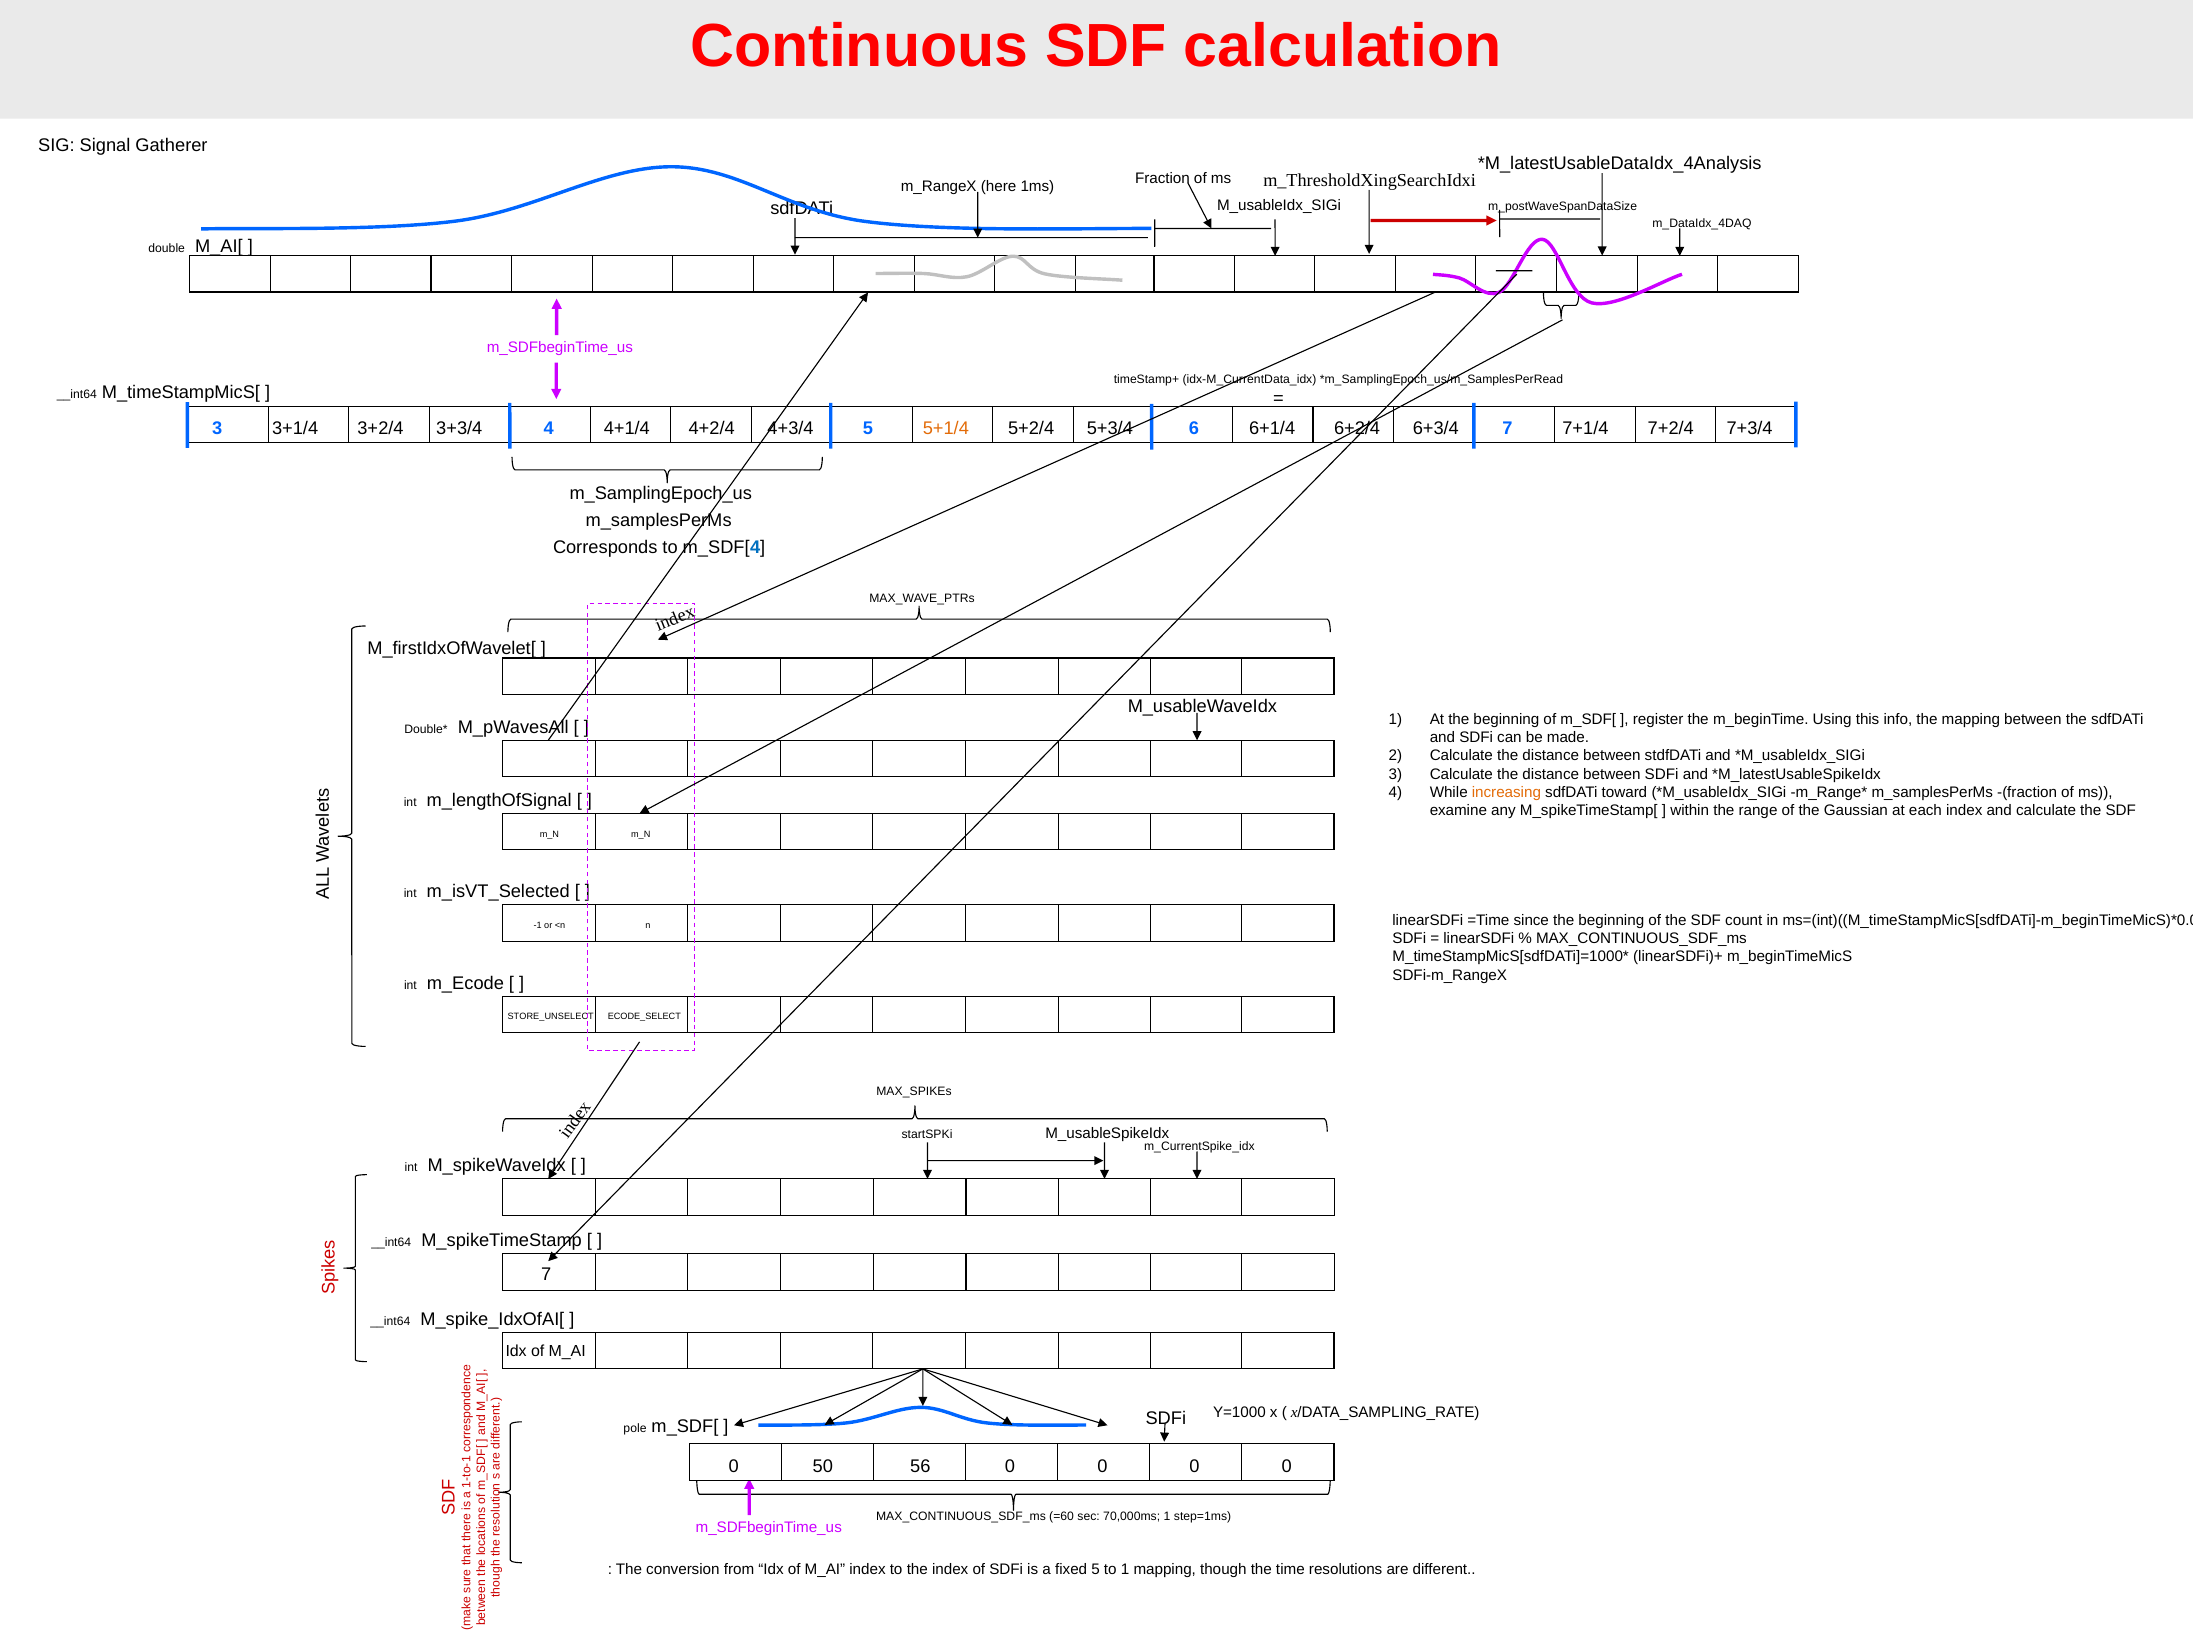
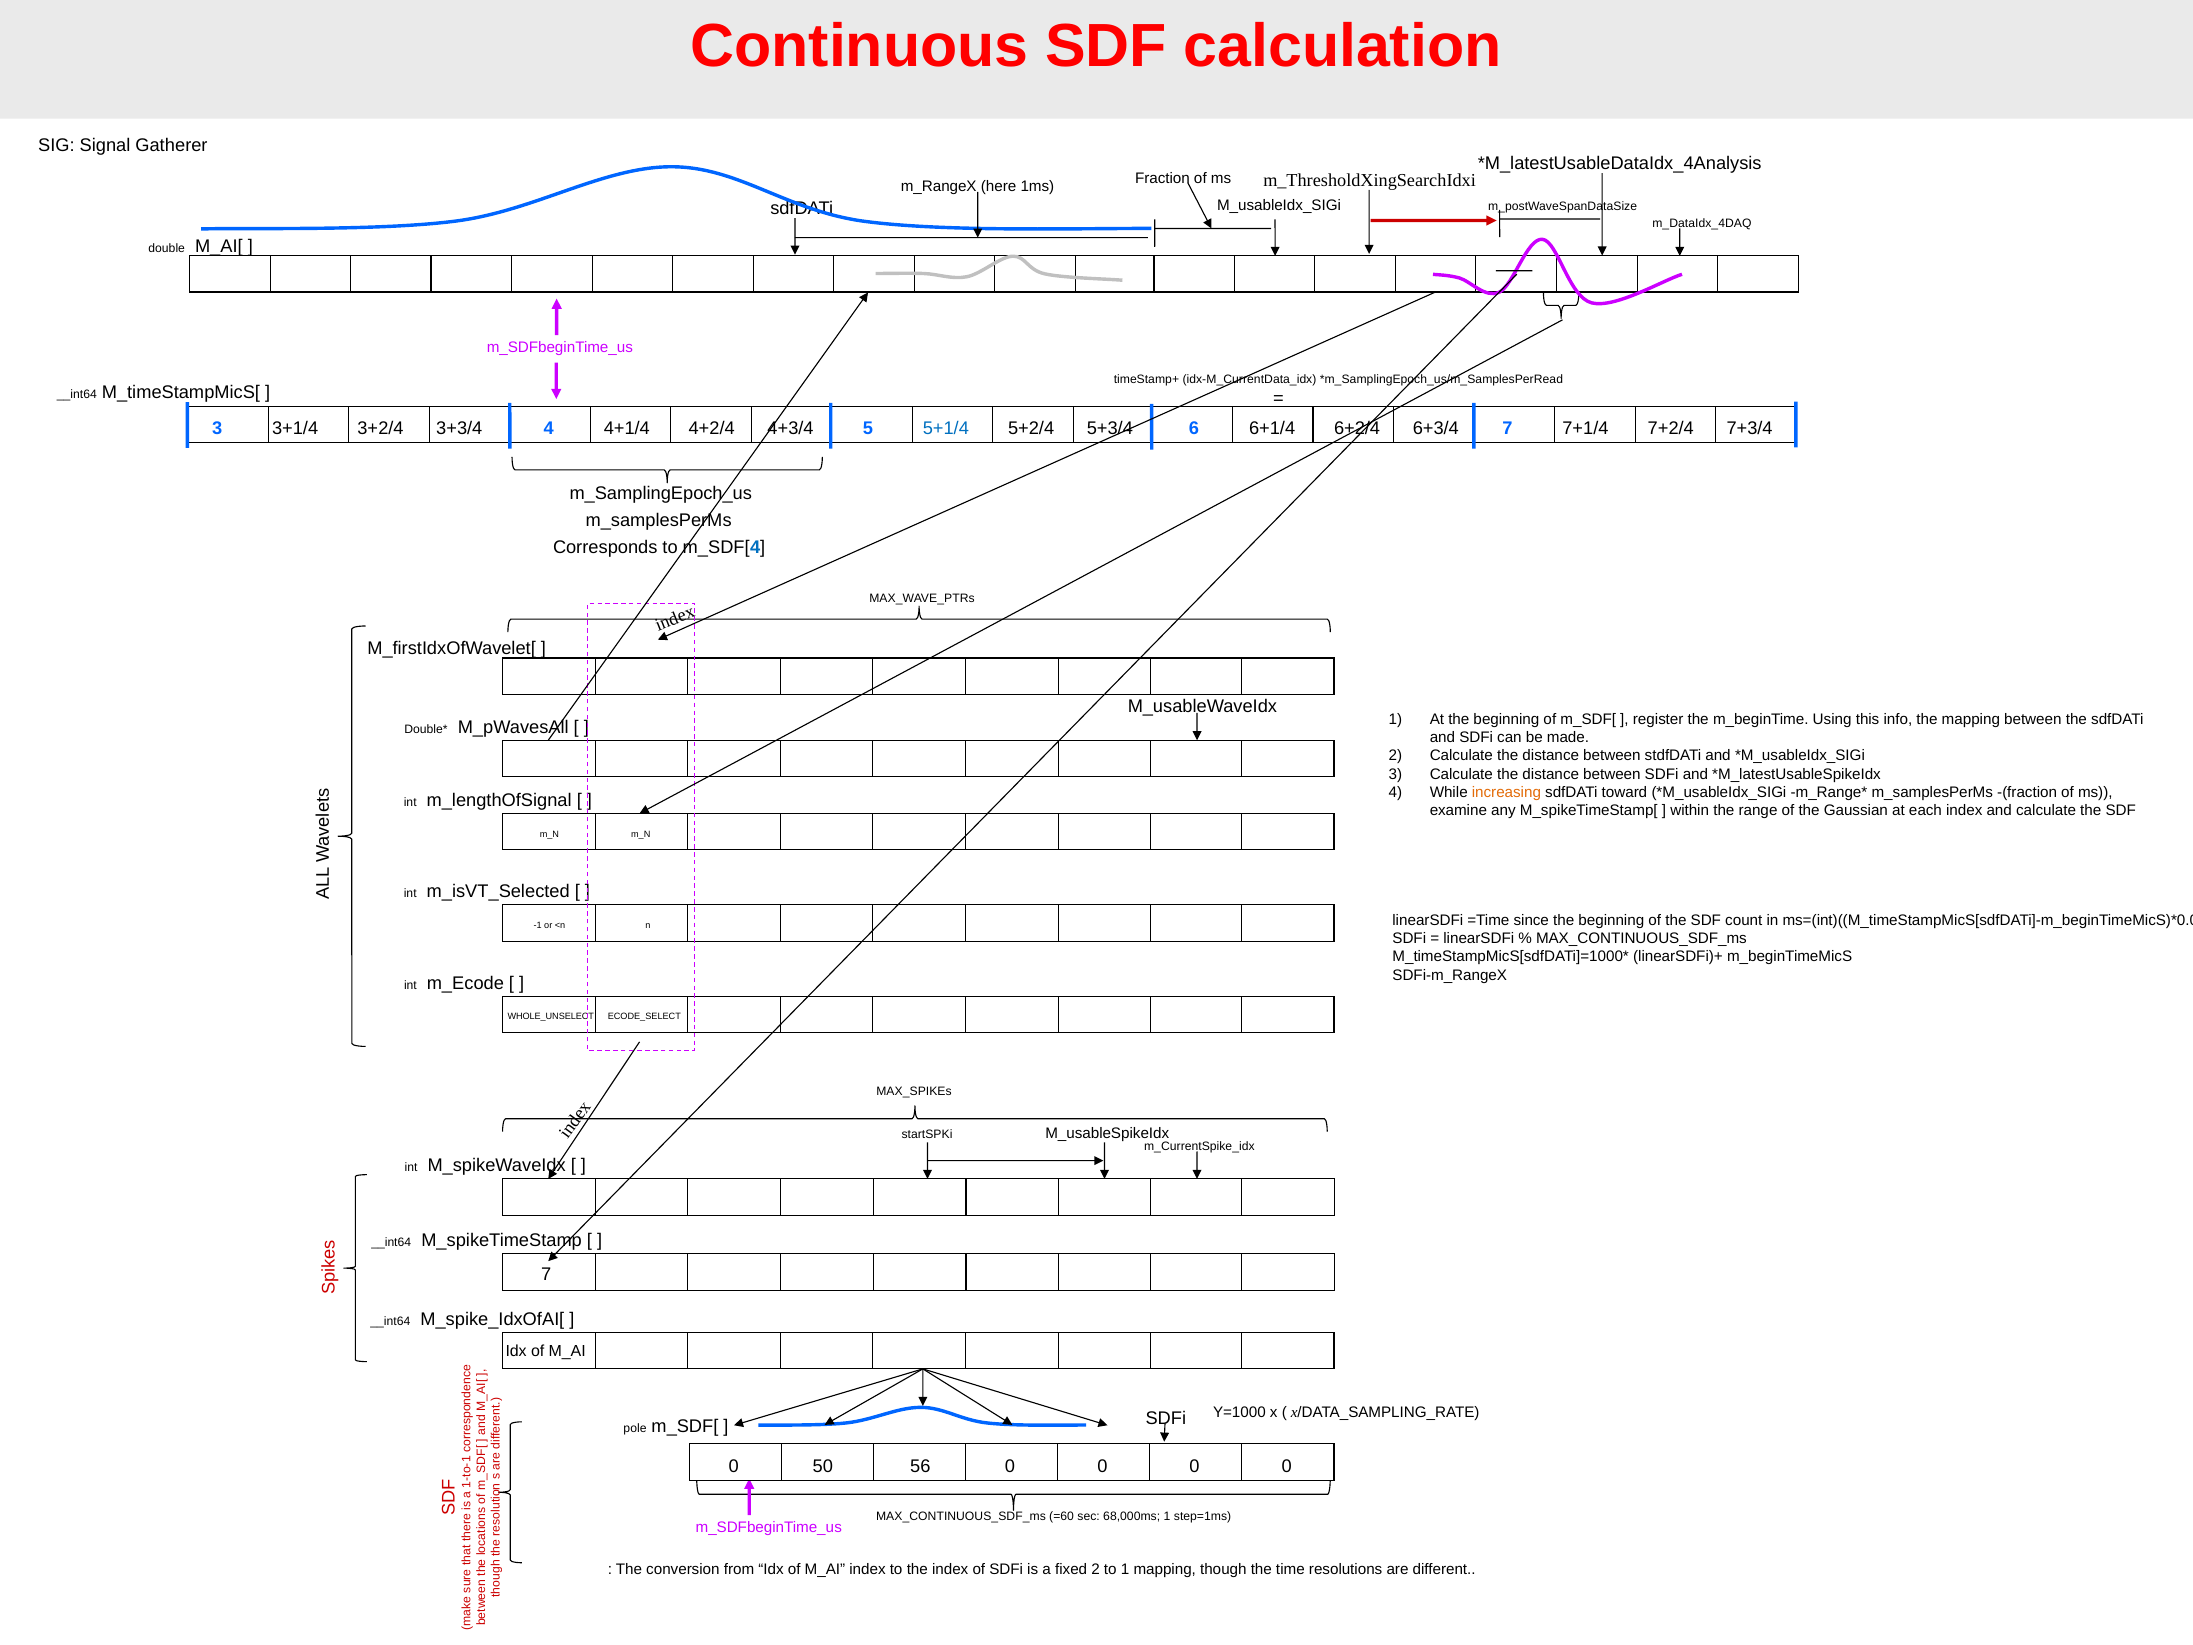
5+1/4 colour: orange -> blue
STORE_UNSELECT: STORE_UNSELECT -> WHOLE_UNSELECT
70,000ms: 70,000ms -> 68,000ms
fixed 5: 5 -> 2
